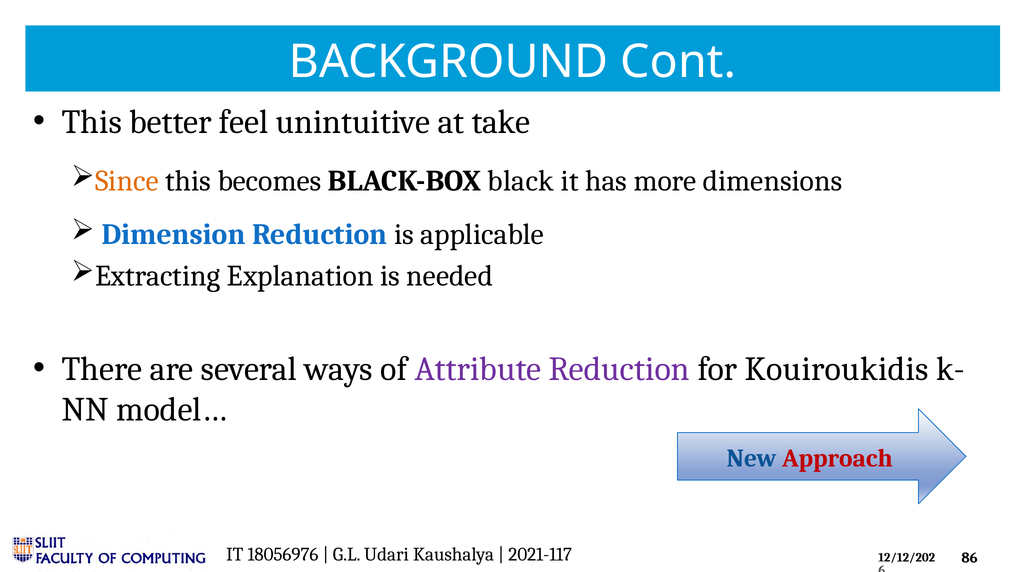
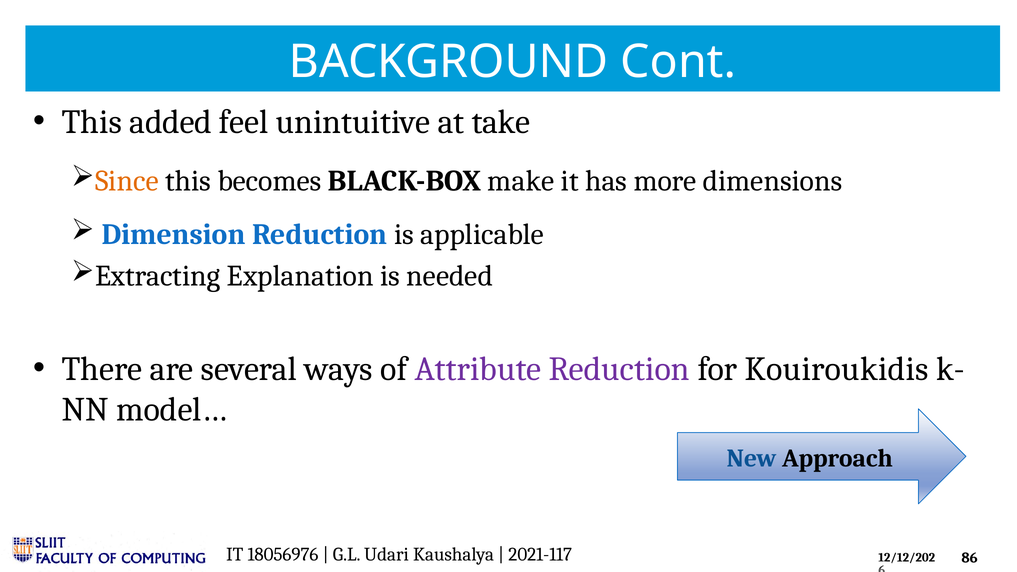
better: better -> added
black: black -> make
Approach colour: red -> black
